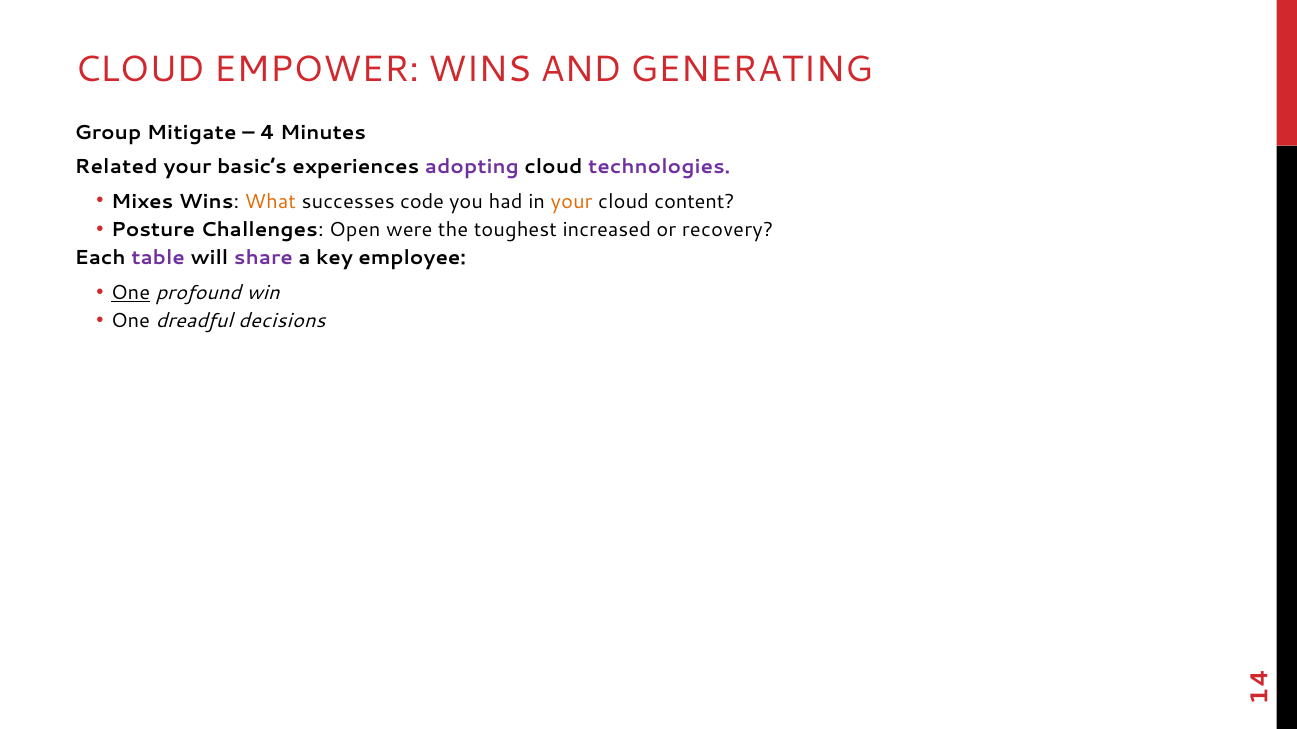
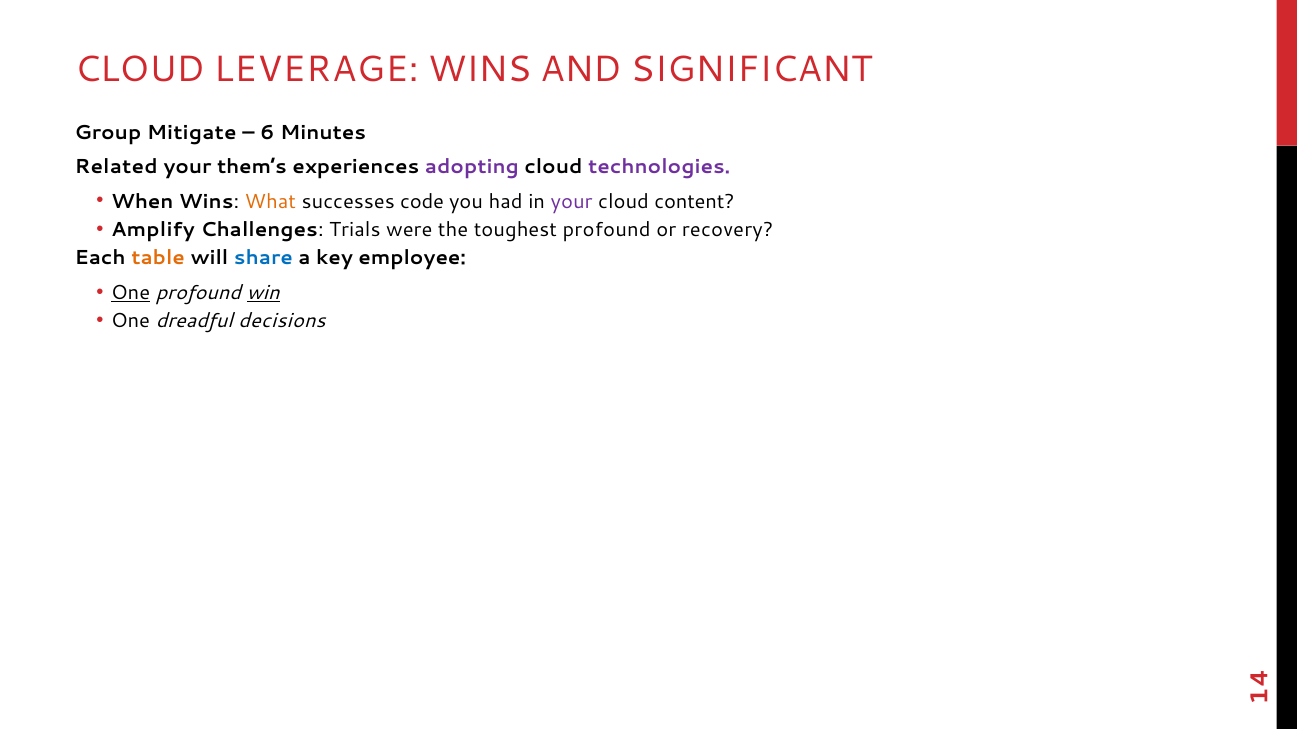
EMPOWER: EMPOWER -> LEVERAGE
GENERATING: GENERATING -> SIGNIFICANT
4 at (267, 133): 4 -> 6
basic’s: basic’s -> them’s
Mixes: Mixes -> When
your at (572, 202) colour: orange -> purple
Posture: Posture -> Amplify
Open: Open -> Trials
toughest increased: increased -> profound
table colour: purple -> orange
share colour: purple -> blue
win underline: none -> present
